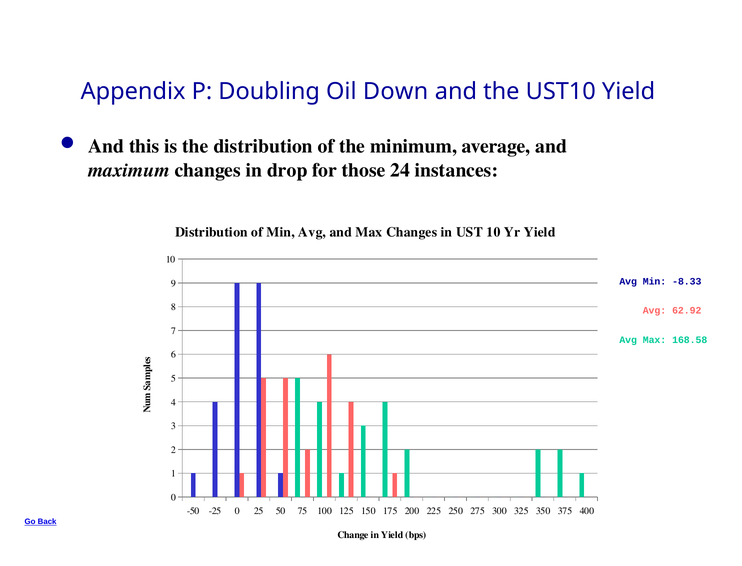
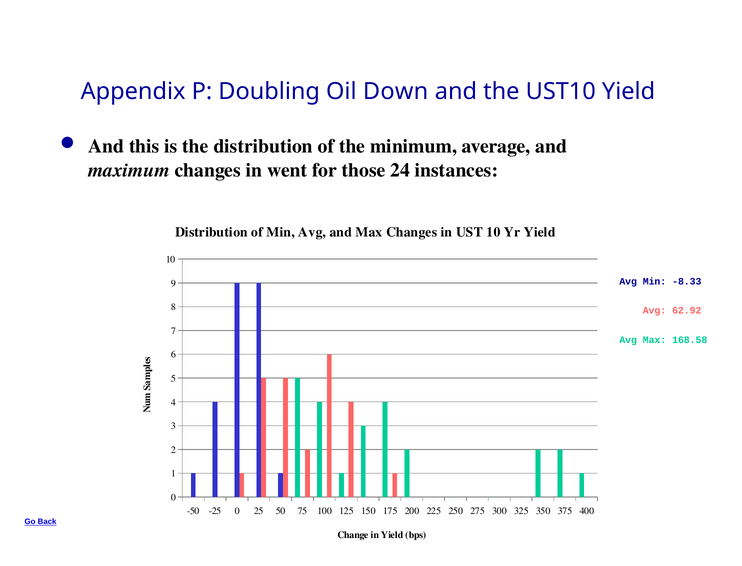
drop: drop -> went
